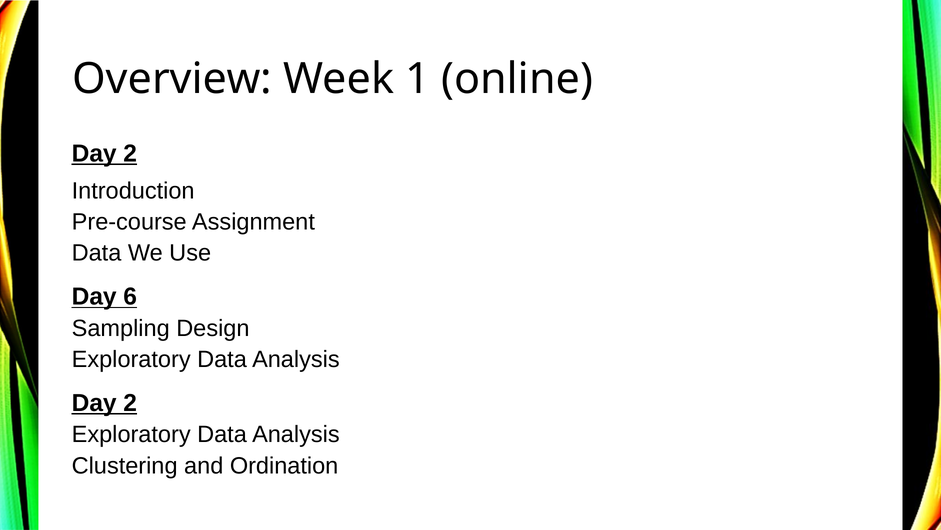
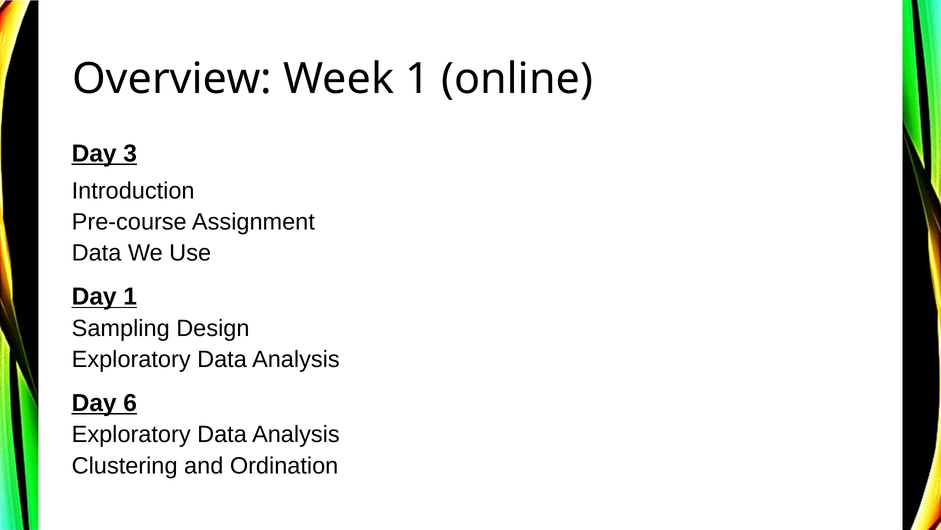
2 at (130, 153): 2 -> 3
Day 6: 6 -> 1
2 at (130, 403): 2 -> 6
